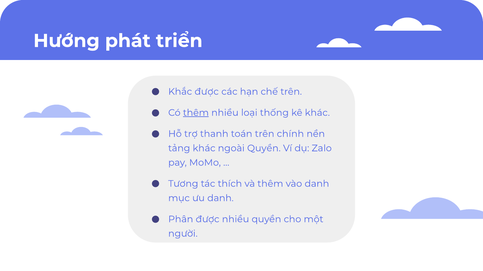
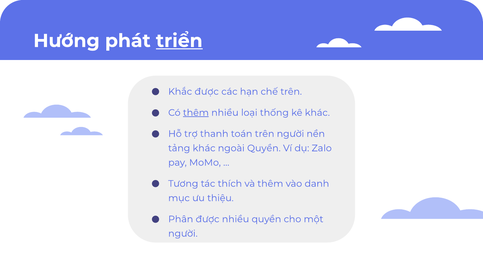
triển underline: none -> present
trên chính: chính -> người
ưu danh: danh -> thiệu
